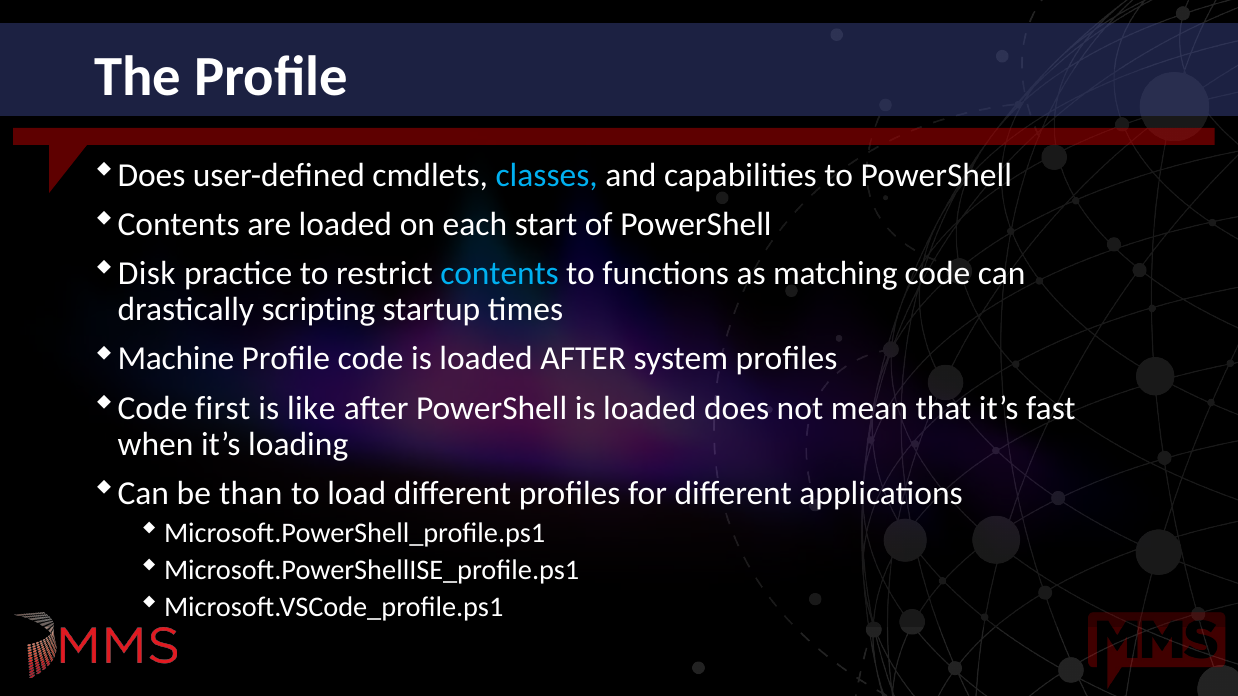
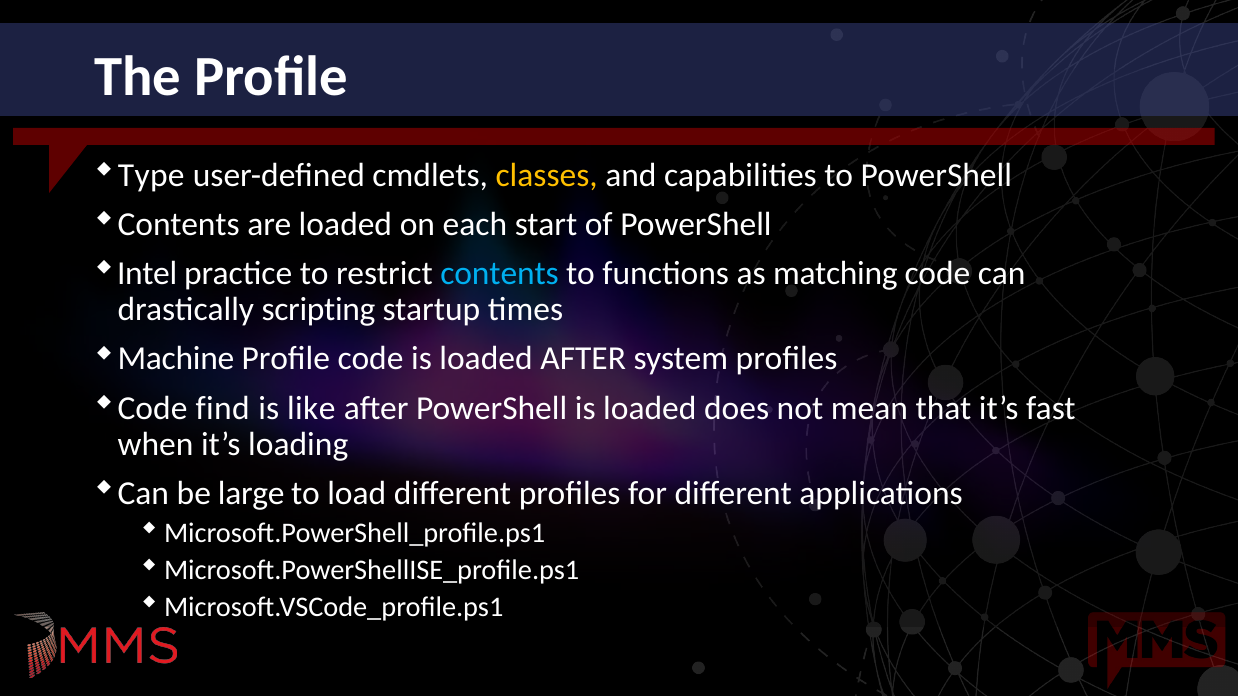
Does at (151, 176): Does -> Type
classes colour: light blue -> yellow
Disk: Disk -> Intel
first: first -> find
than: than -> large
